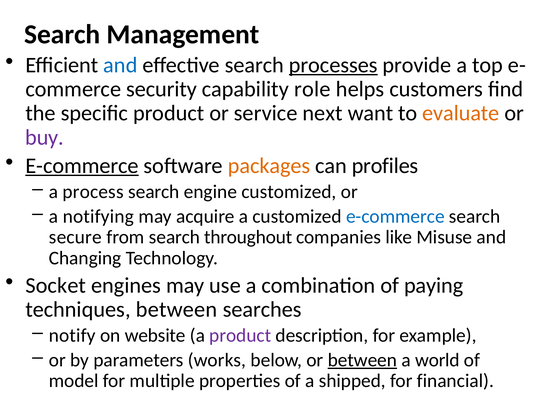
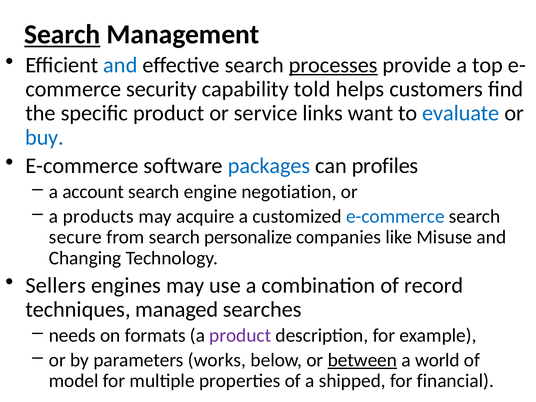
Search at (62, 35) underline: none -> present
role: role -> told
next: next -> links
evaluate colour: orange -> blue
buy colour: purple -> blue
E-commerce at (82, 166) underline: present -> none
packages colour: orange -> blue
process: process -> account
engine customized: customized -> negotiation
notifying: notifying -> products
throughout: throughout -> personalize
Socket: Socket -> Sellers
paying: paying -> record
techniques between: between -> managed
notify: notify -> needs
website: website -> formats
